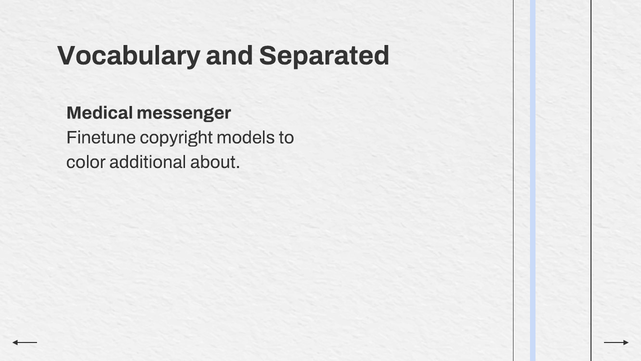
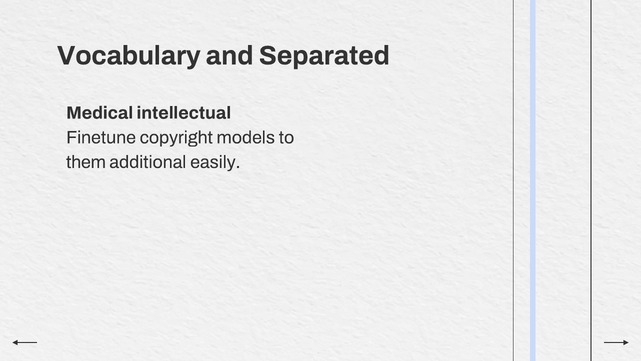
messenger: messenger -> intellectual
color: color -> them
about: about -> easily
